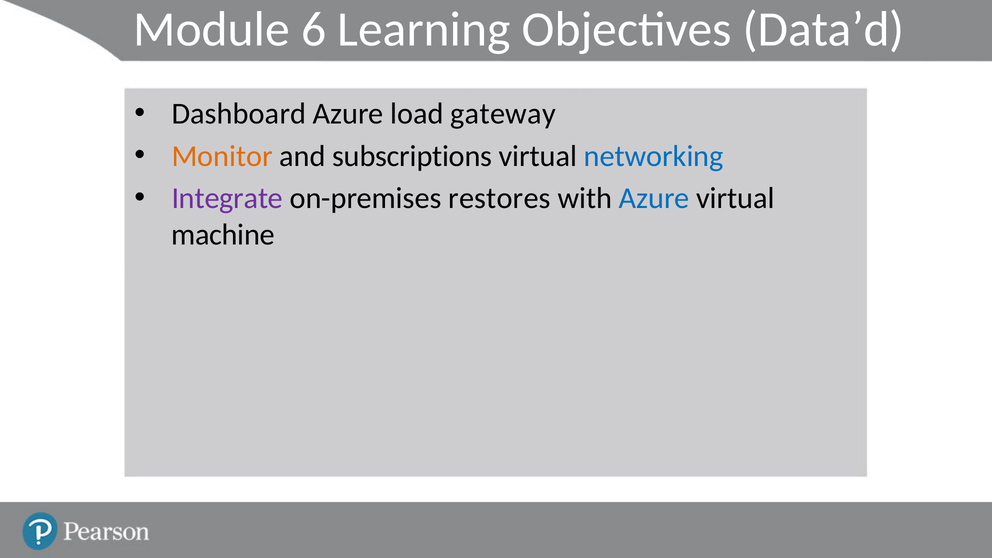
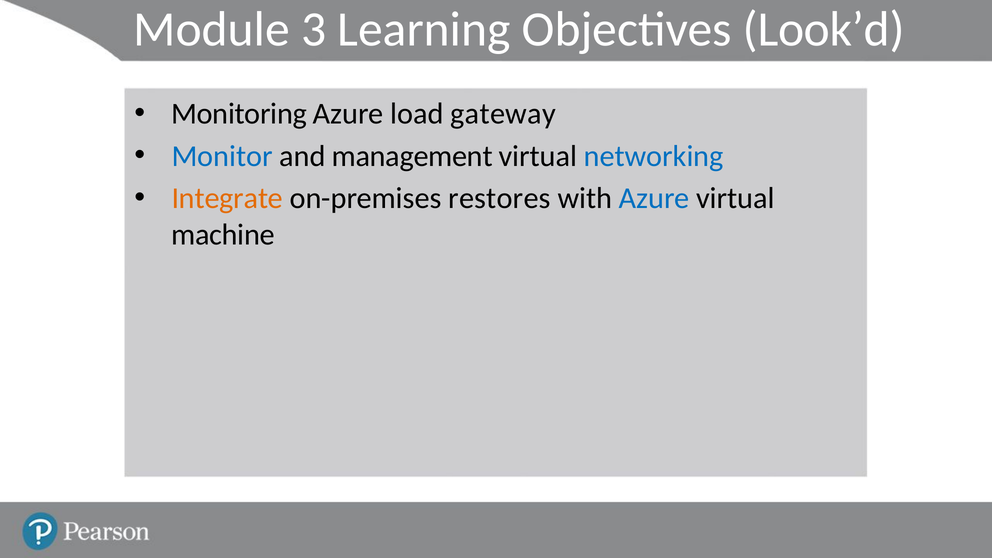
6: 6 -> 3
Data’d: Data’d -> Look’d
Dashboard: Dashboard -> Monitoring
Monitor colour: orange -> blue
subscriptions: subscriptions -> management
Integrate colour: purple -> orange
